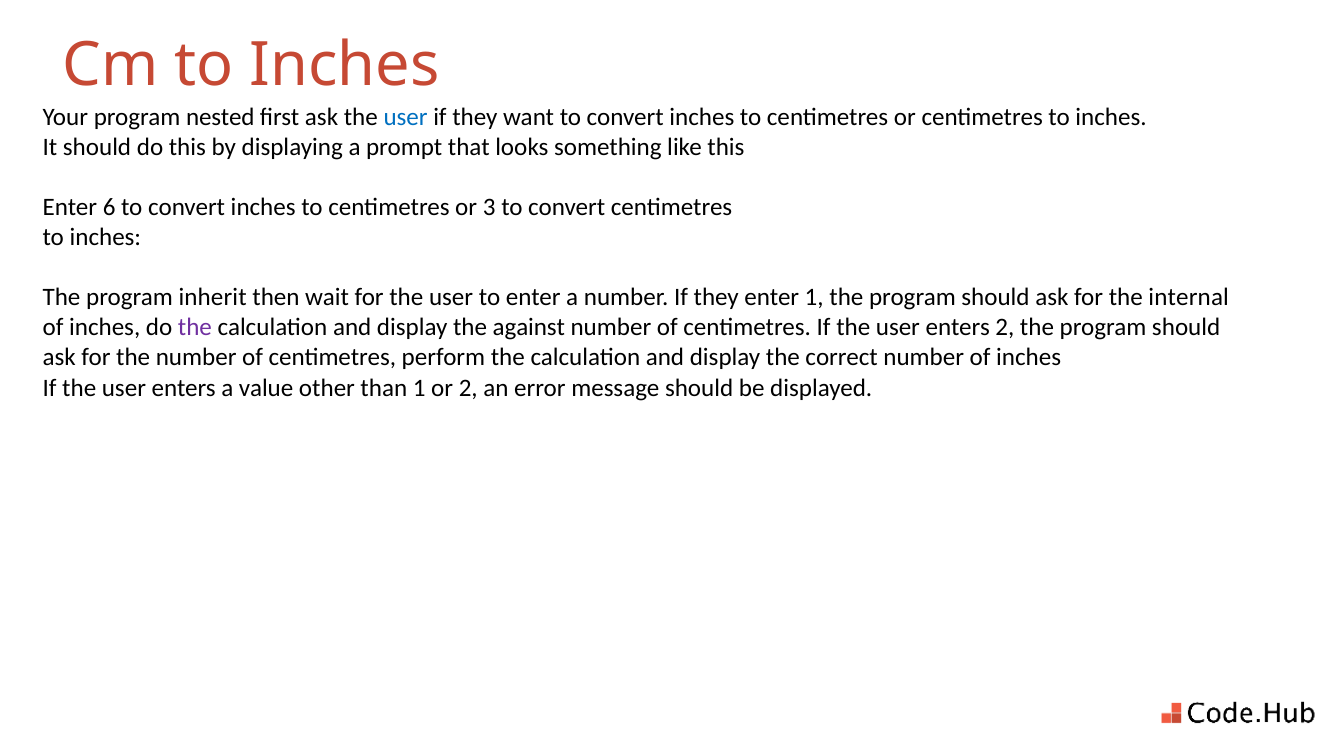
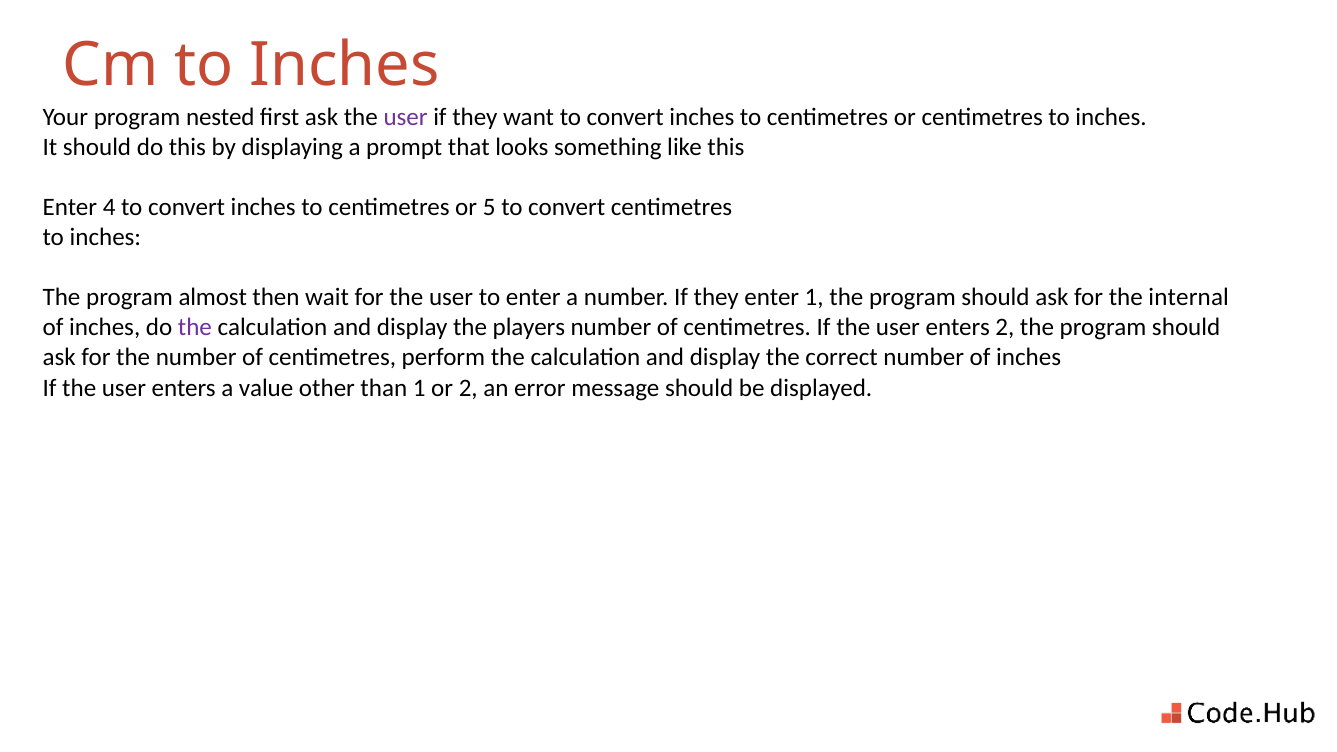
user at (406, 117) colour: blue -> purple
6: 6 -> 4
3: 3 -> 5
inherit: inherit -> almost
against: against -> players
